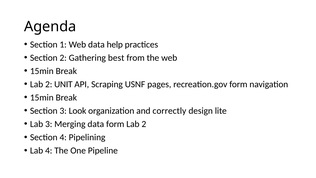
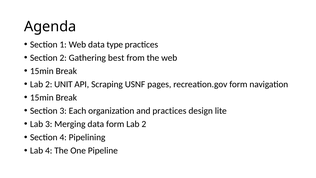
help: help -> type
Look: Look -> Each
and correctly: correctly -> practices
